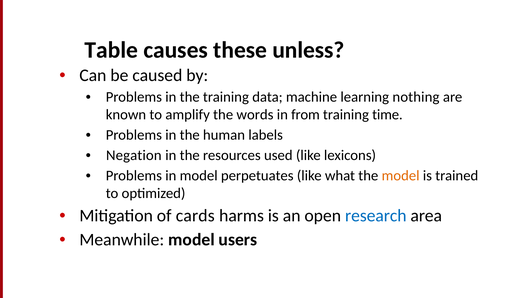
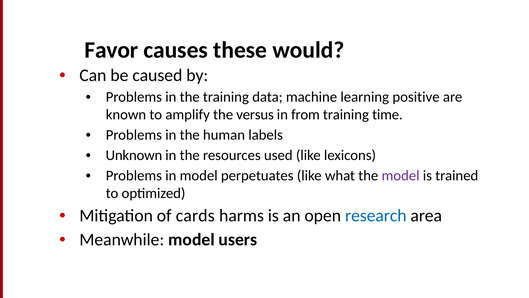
Table: Table -> Favor
unless: unless -> would
nothing: nothing -> positive
words: words -> versus
Negation: Negation -> Unknown
model at (401, 176) colour: orange -> purple
